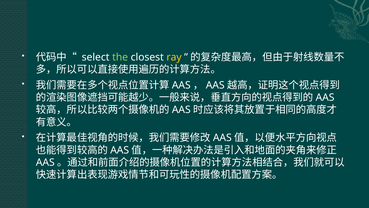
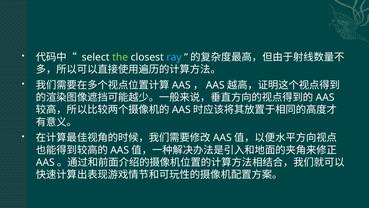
ray colour: yellow -> light blue
